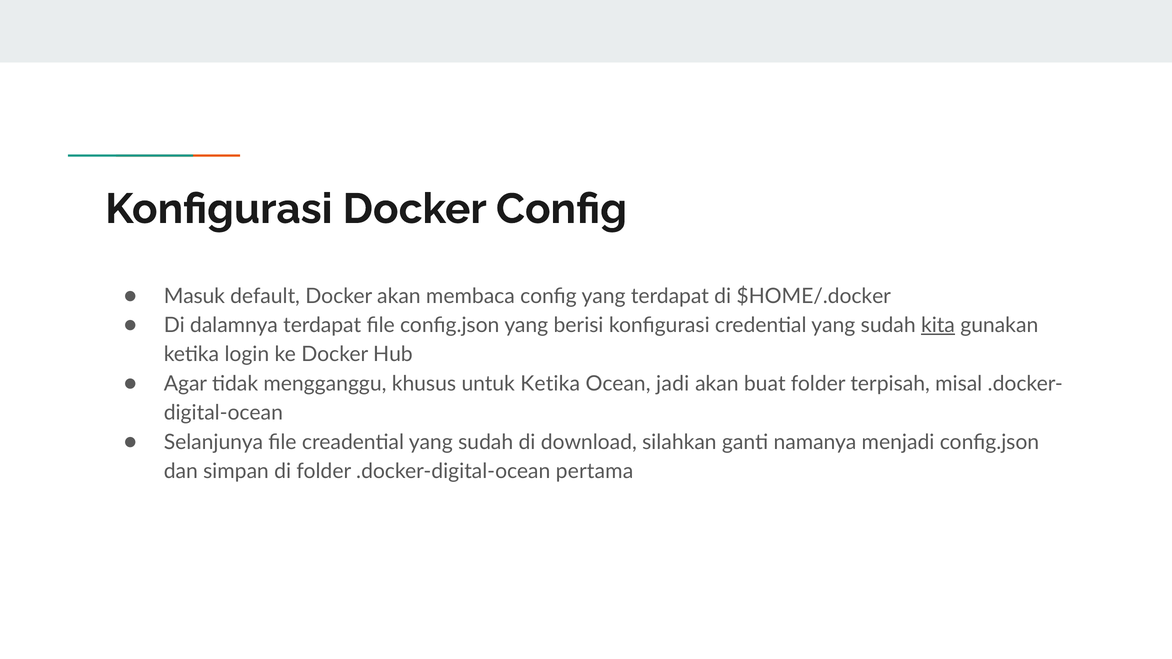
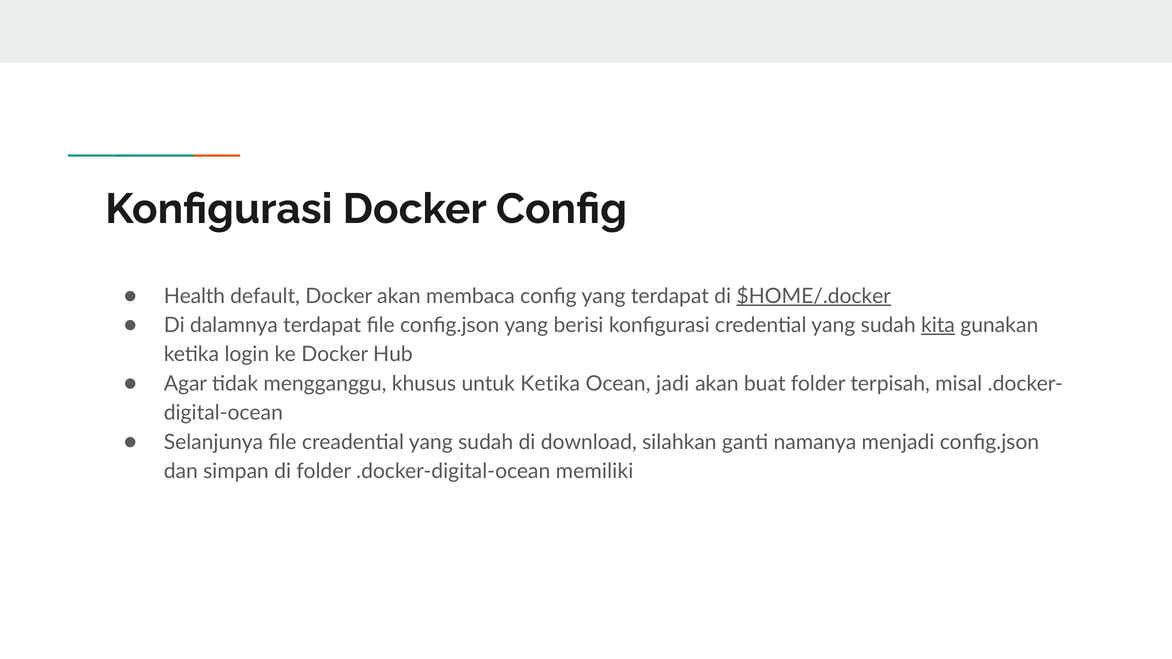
Masuk: Masuk -> Health
$HOME/.docker underline: none -> present
pertama: pertama -> memiliki
